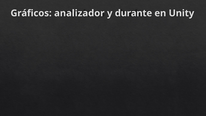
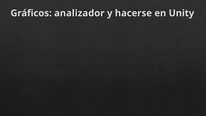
durante: durante -> hacerse
